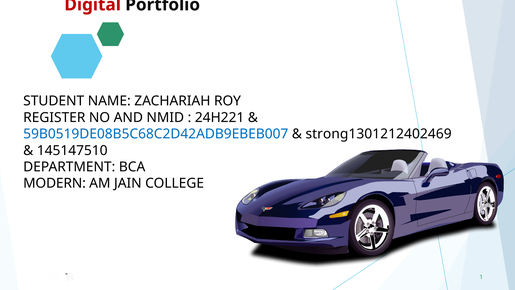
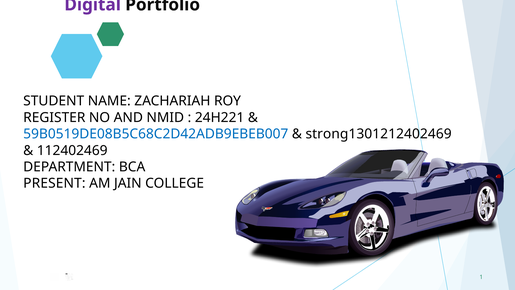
Digital colour: red -> purple
145147510: 145147510 -> 112402469
MODERN: MODERN -> PRESENT
